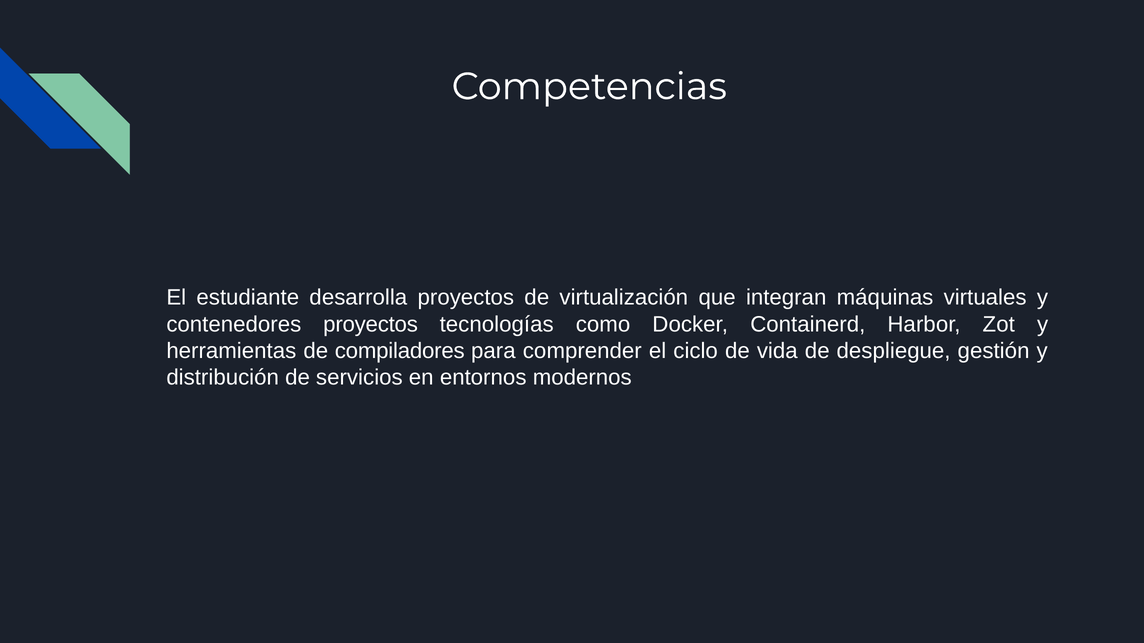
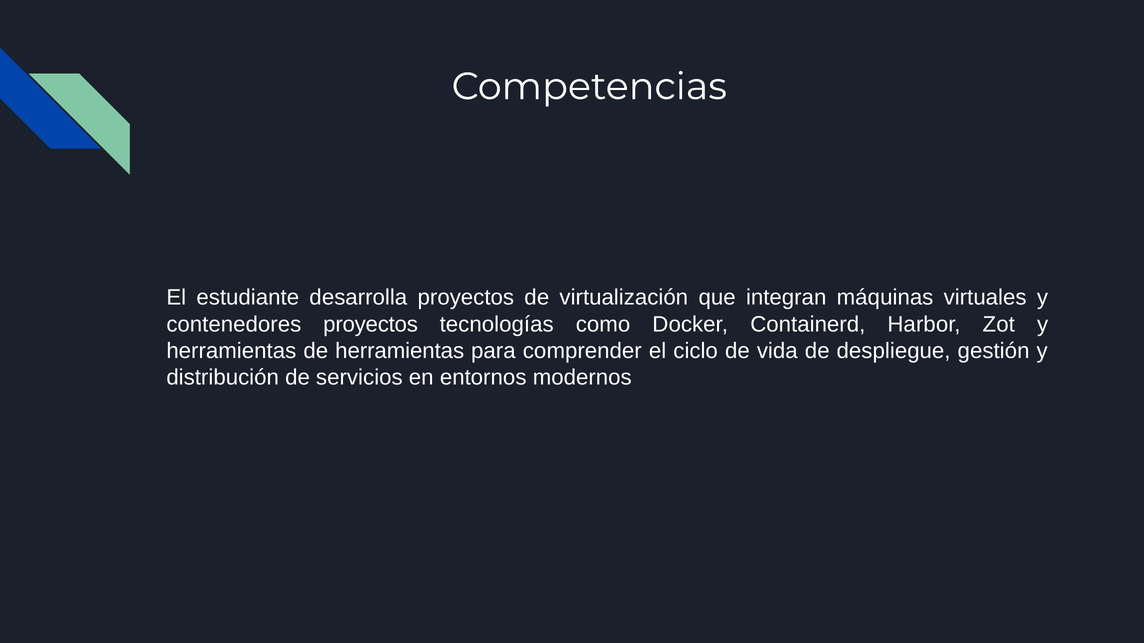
de compiladores: compiladores -> herramientas
